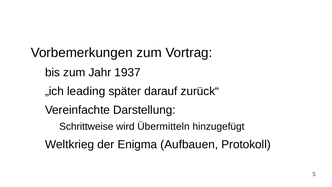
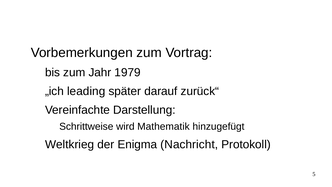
1937: 1937 -> 1979
Übermitteln: Übermitteln -> Mathematik
Aufbauen: Aufbauen -> Nachricht
